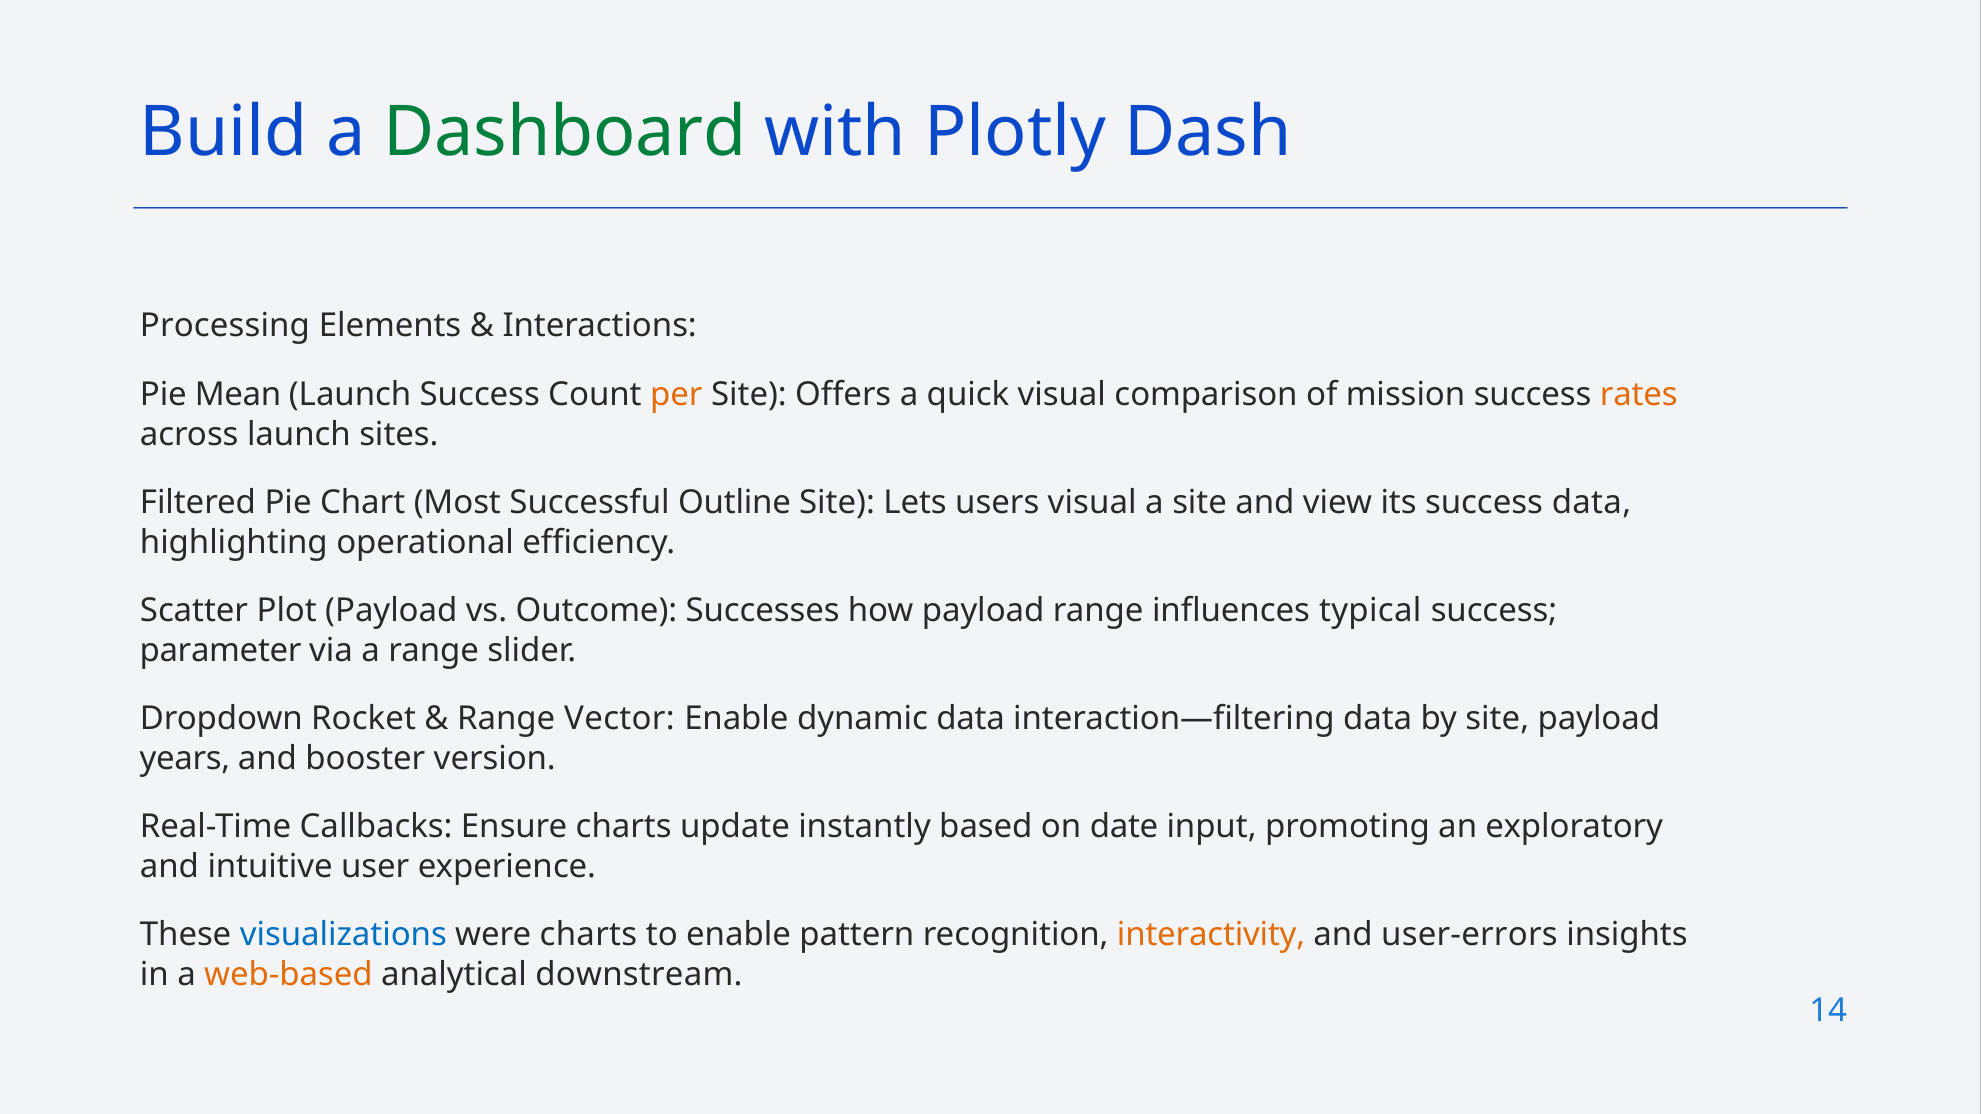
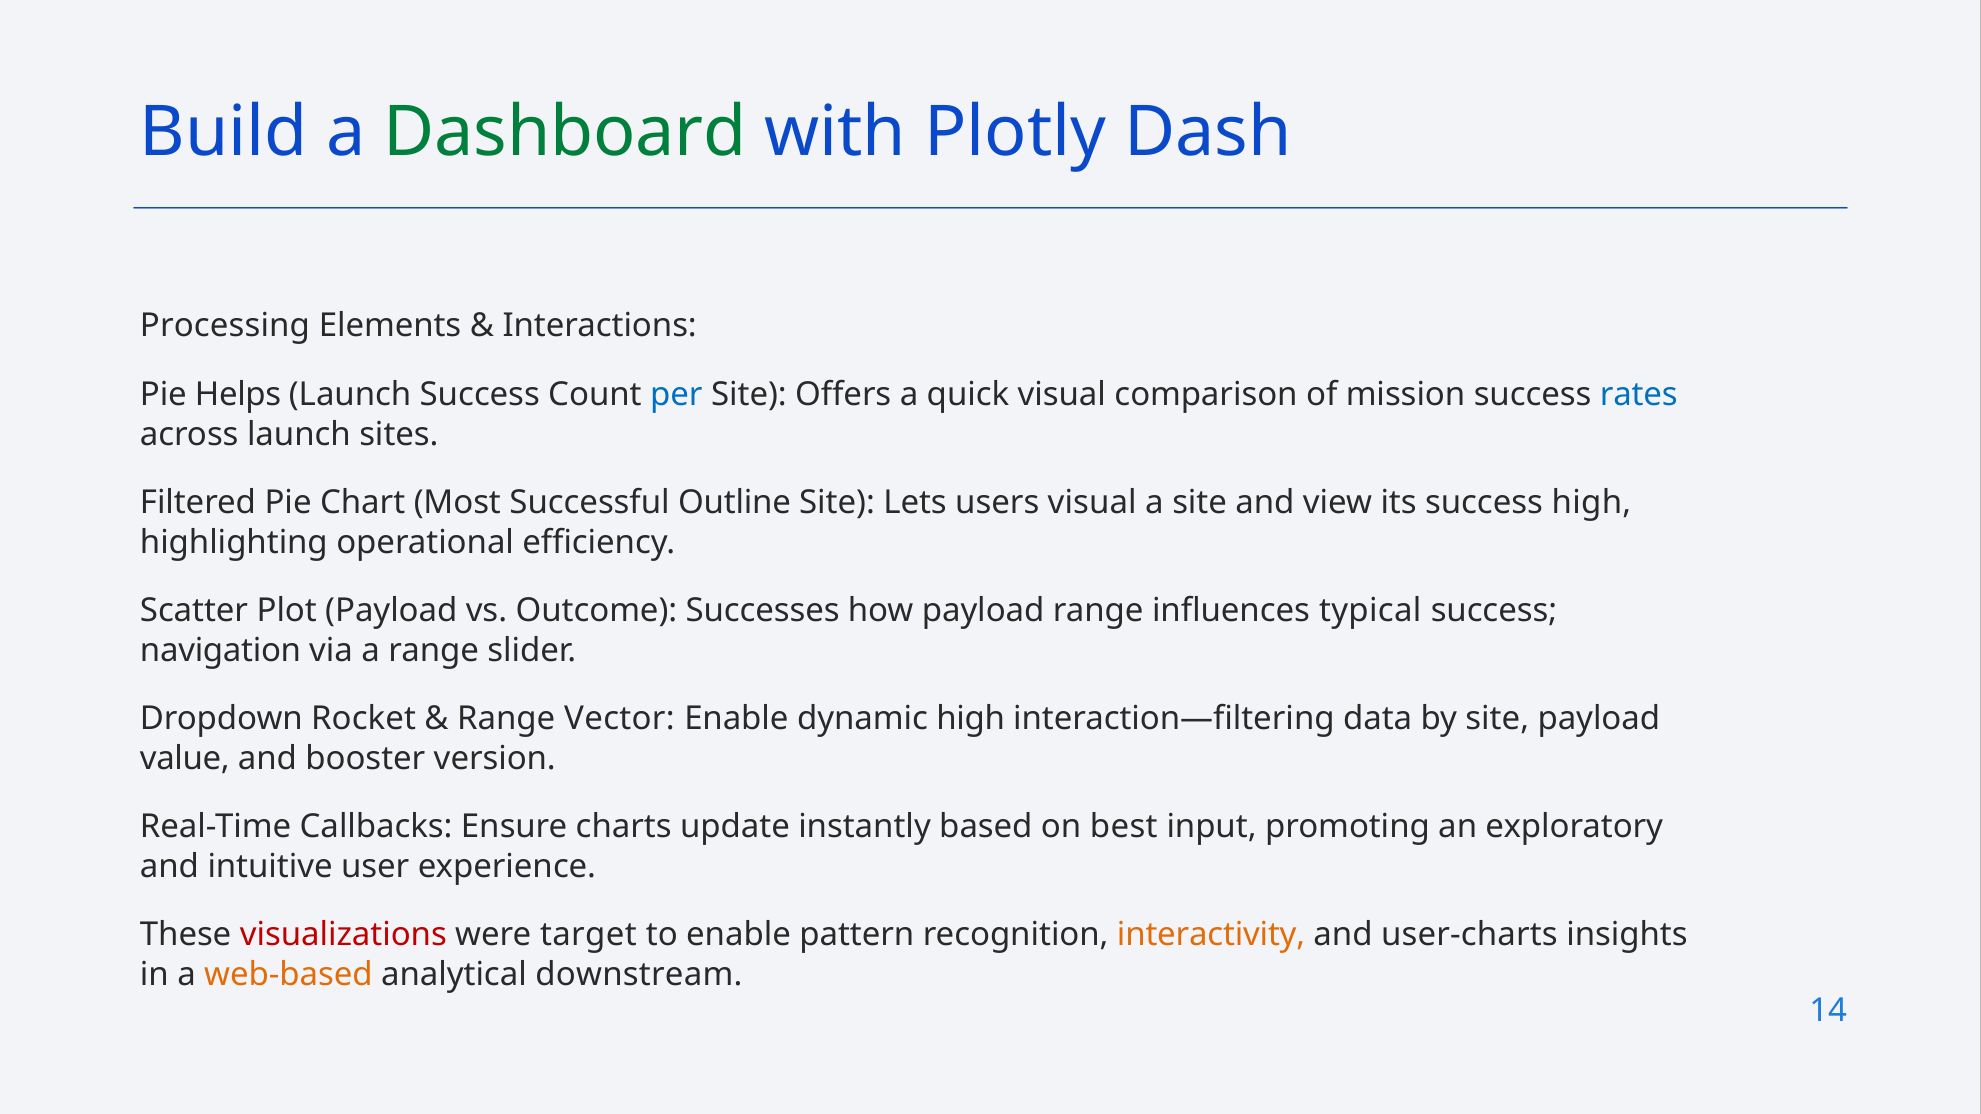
Mean: Mean -> Helps
per colour: orange -> blue
rates colour: orange -> blue
success data: data -> high
parameter: parameter -> navigation
dynamic data: data -> high
years: years -> value
date: date -> best
visualizations colour: blue -> red
were charts: charts -> target
user-errors: user-errors -> user-charts
